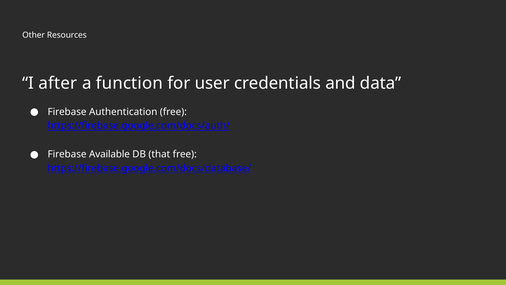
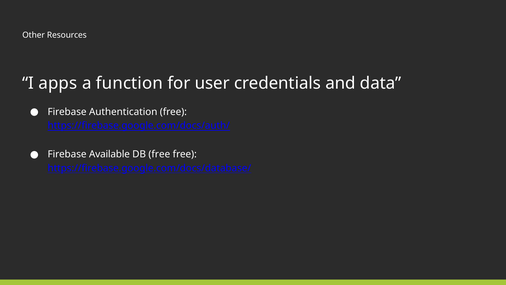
after: after -> apps
DB that: that -> free
